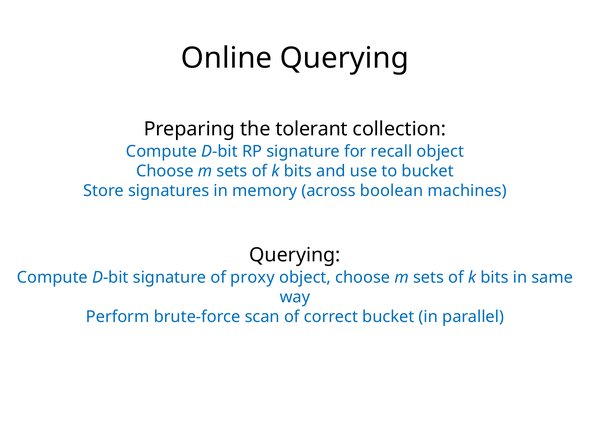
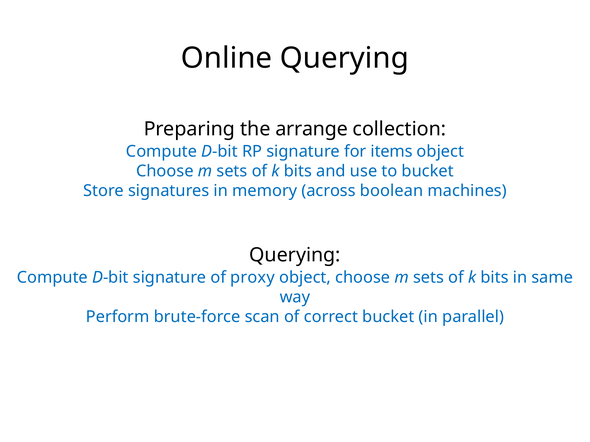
tolerant: tolerant -> arrange
recall: recall -> items
